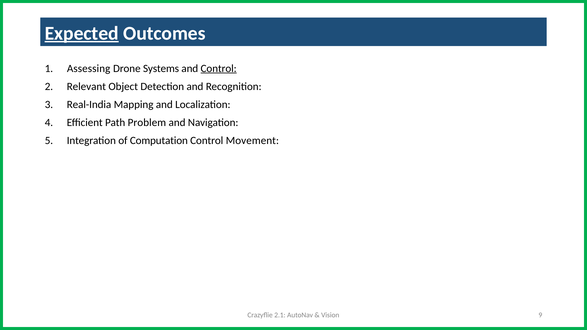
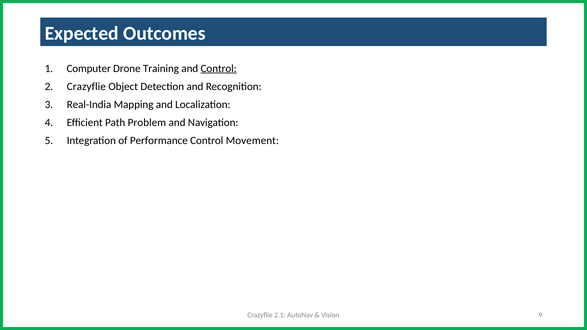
Expected underline: present -> none
Assessing: Assessing -> Computer
Systems: Systems -> Training
Relevant at (86, 86): Relevant -> Crazyflie
Computation: Computation -> Performance
